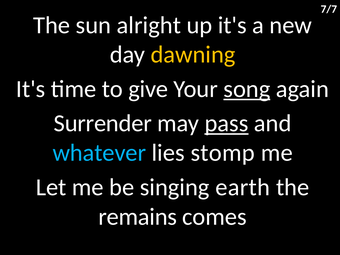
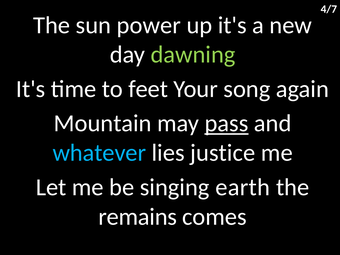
7/7: 7/7 -> 4/7
alright: alright -> power
dawning colour: yellow -> light green
give: give -> feet
song underline: present -> none
Surrender: Surrender -> Mountain
stomp: stomp -> justice
